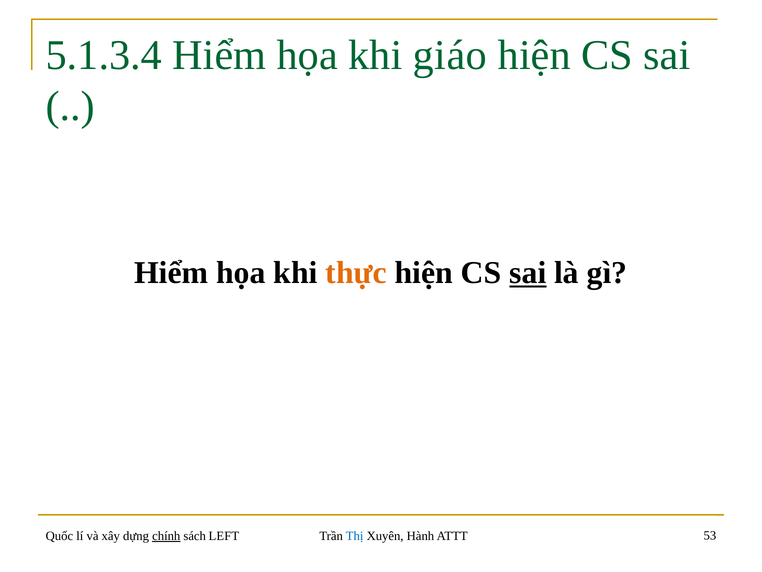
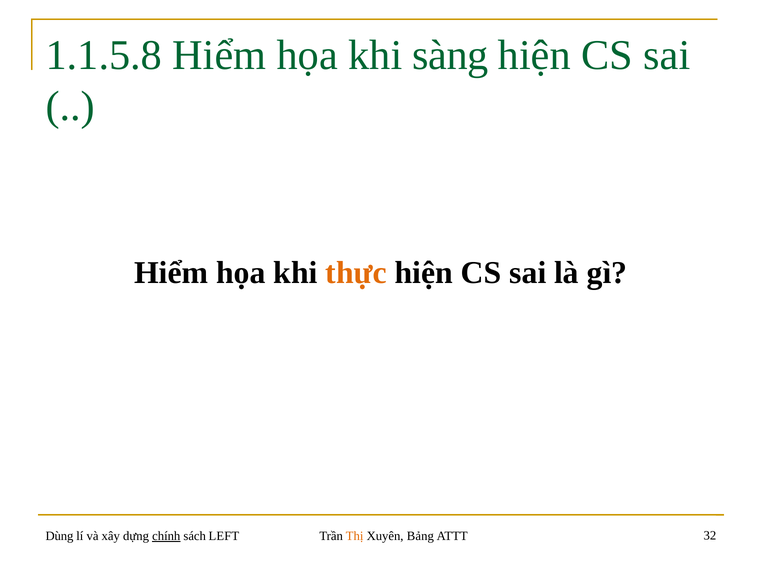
5.1.3.4: 5.1.3.4 -> 1.1.5.8
giáo: giáo -> sàng
sai at (528, 273) underline: present -> none
Quốc: Quốc -> Dùng
Thị colour: blue -> orange
Hành: Hành -> Bảng
53: 53 -> 32
